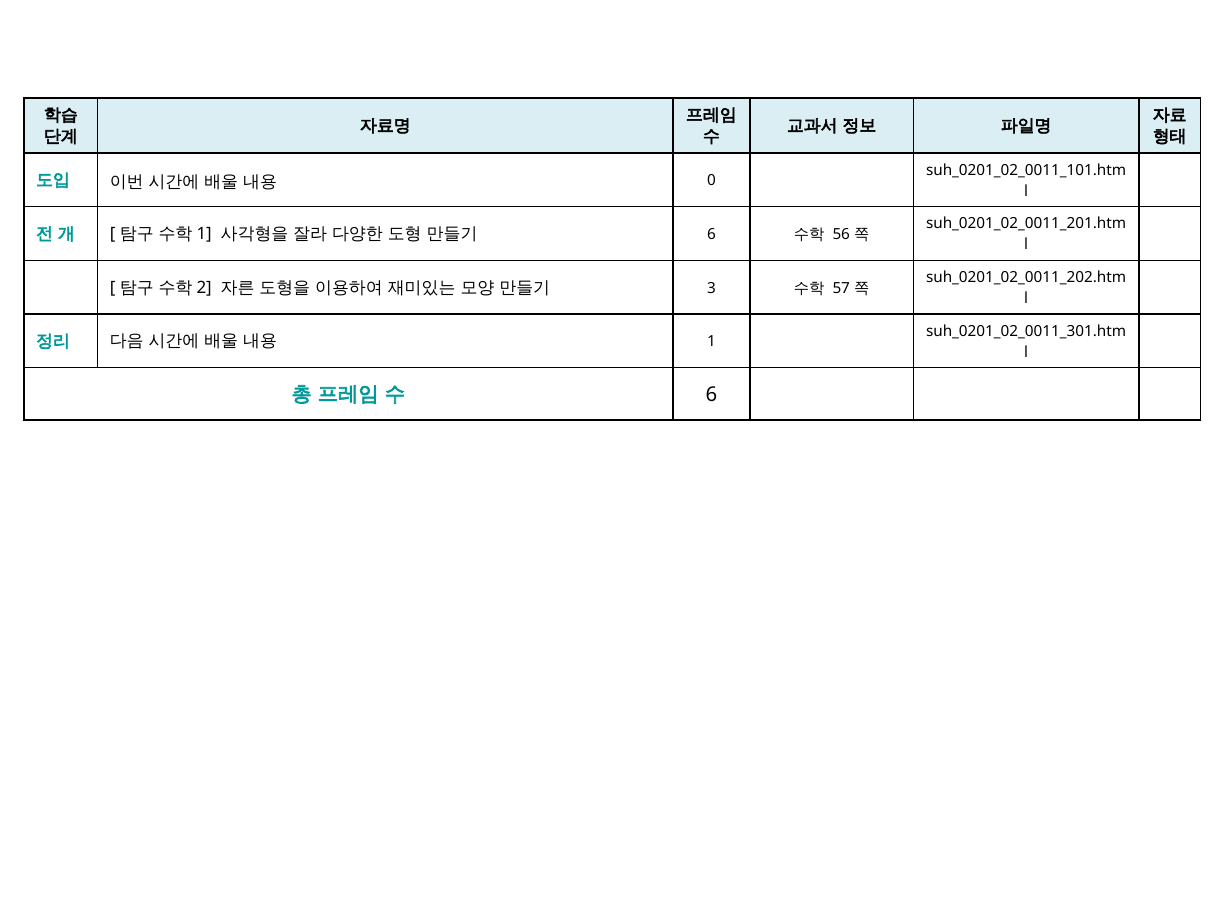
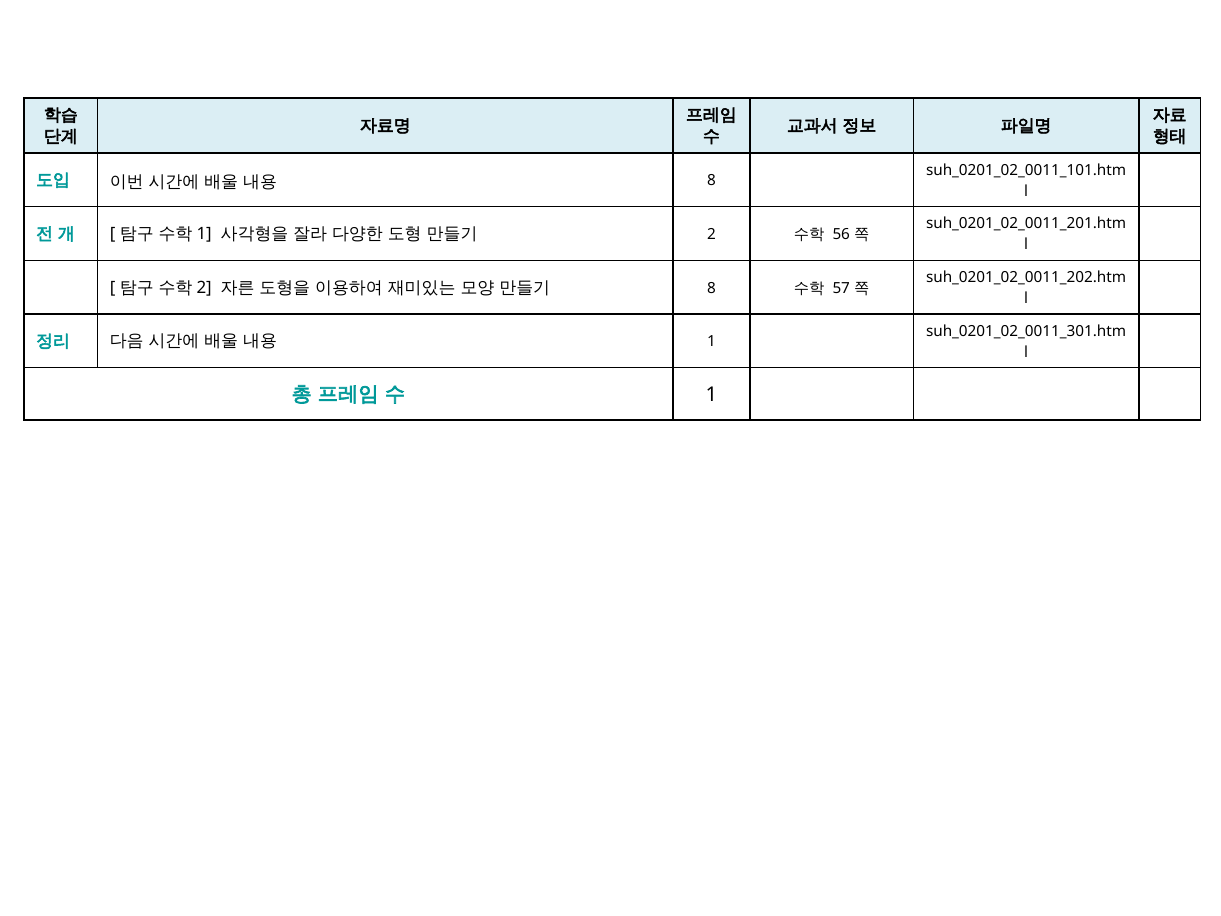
0 at (711, 181): 0 -> 8
6 at (711, 234): 6 -> 2
3 at (711, 288): 3 -> 8
6 at (711, 395): 6 -> 1
